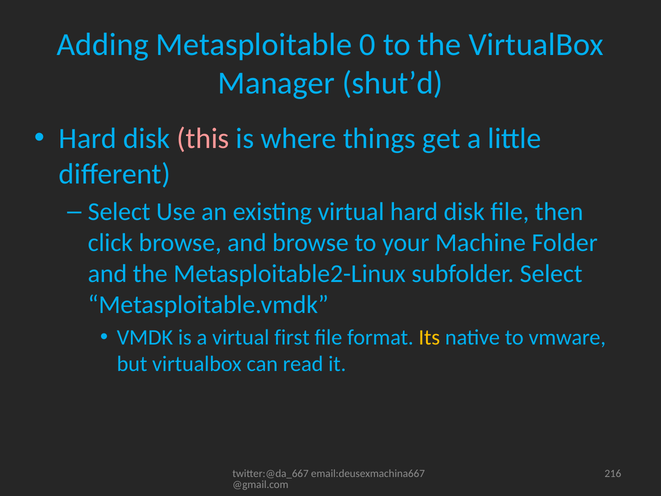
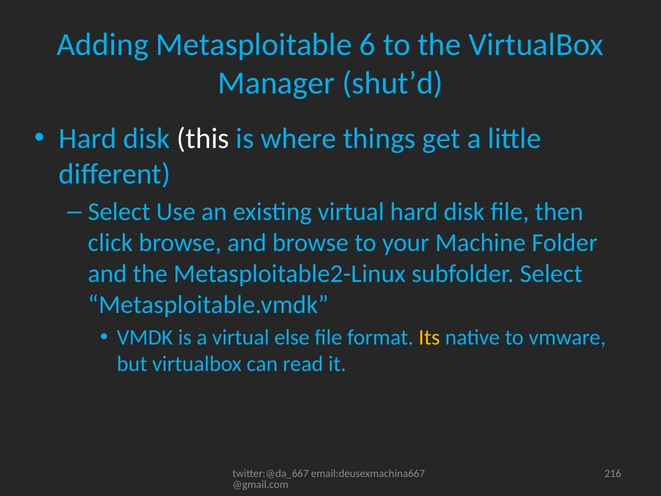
0: 0 -> 6
this colour: pink -> white
first: first -> else
